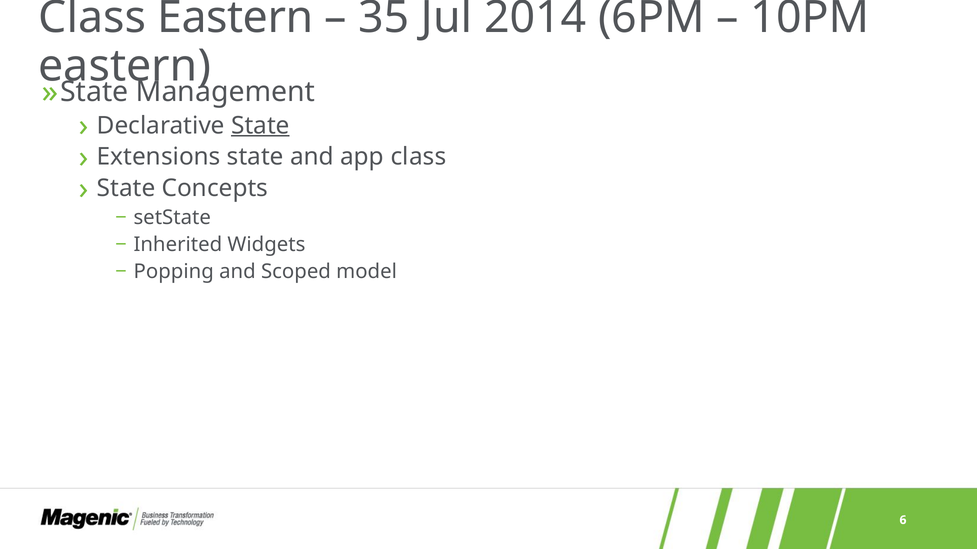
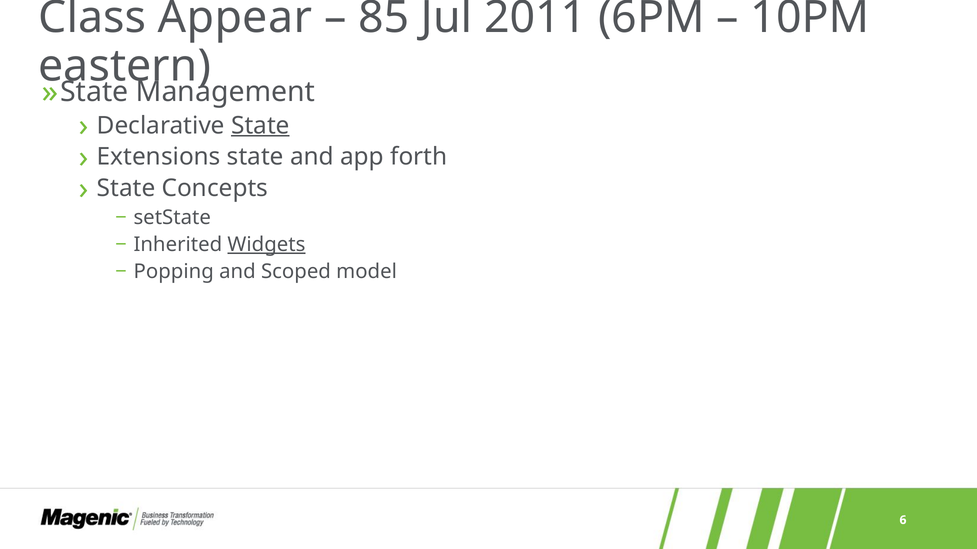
Class Eastern: Eastern -> Appear
35: 35 -> 85
2014: 2014 -> 2011
app class: class -> forth
Widgets underline: none -> present
